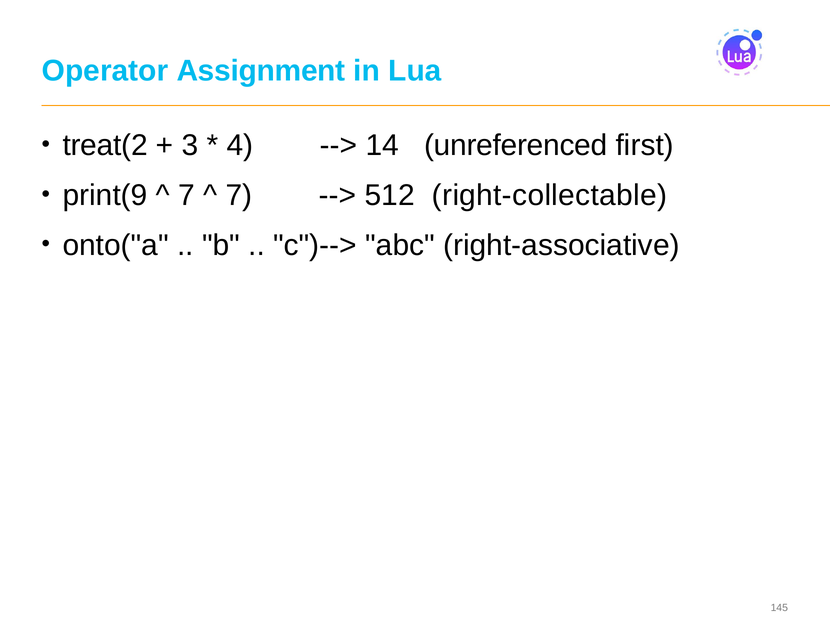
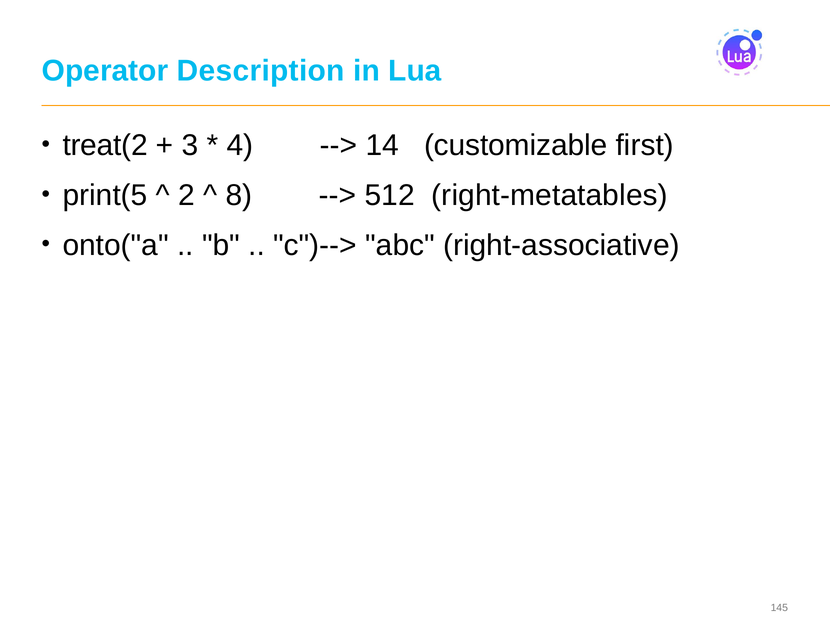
Assignment: Assignment -> Description
unreferenced: unreferenced -> customizable
print(9: print(9 -> print(5
7 at (187, 195): 7 -> 2
7 at (239, 195): 7 -> 8
right-collectable: right-collectable -> right-metatables
